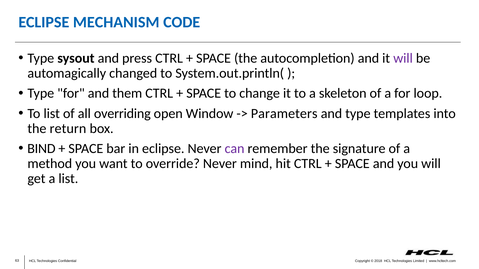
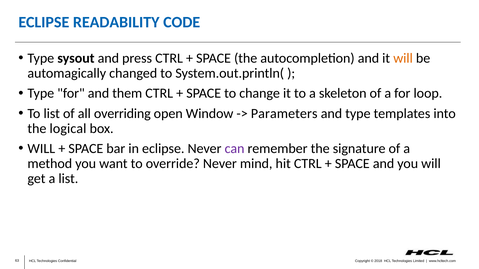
MECHANISM: MECHANISM -> READABILITY
will at (403, 58) colour: purple -> orange
return: return -> logical
BIND at (41, 149): BIND -> WILL
